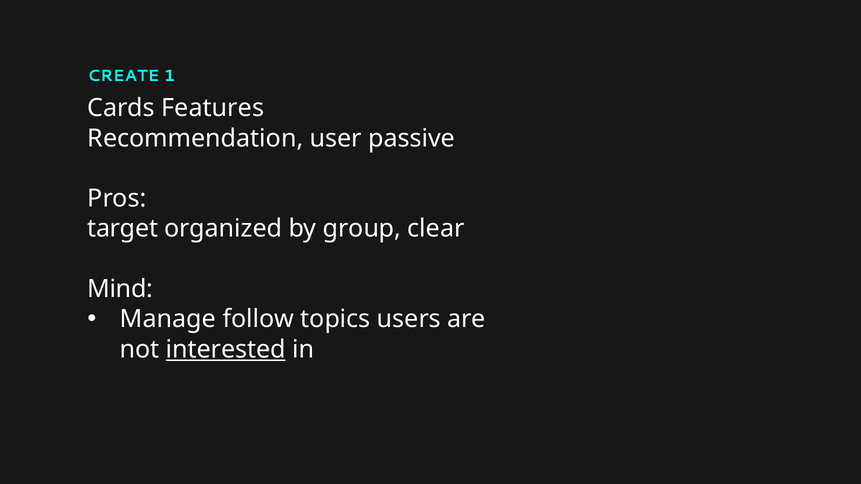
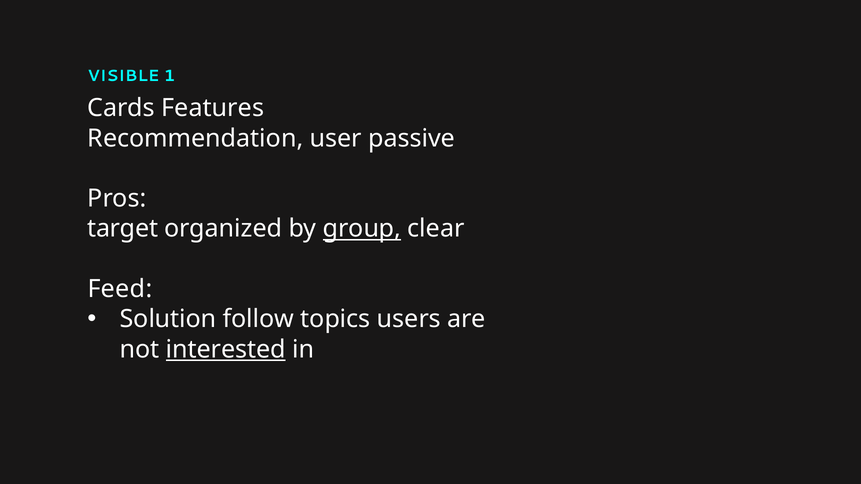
CREATE: CREATE -> VISIBLE
group underline: none -> present
Mind: Mind -> Feed
Manage: Manage -> Solution
